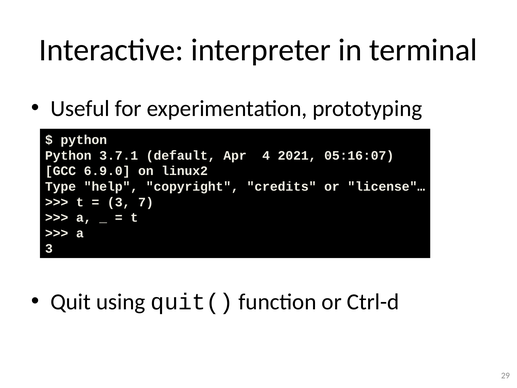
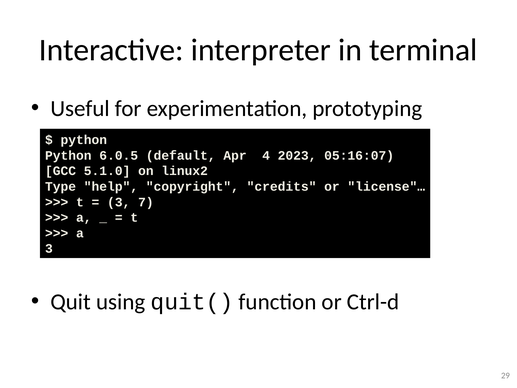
3.7.1: 3.7.1 -> 6.0.5
2021: 2021 -> 2023
6.9.0: 6.9.0 -> 5.1.0
